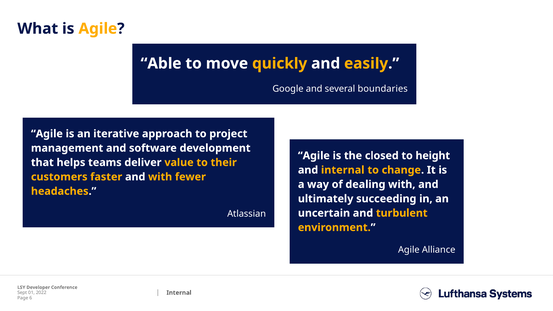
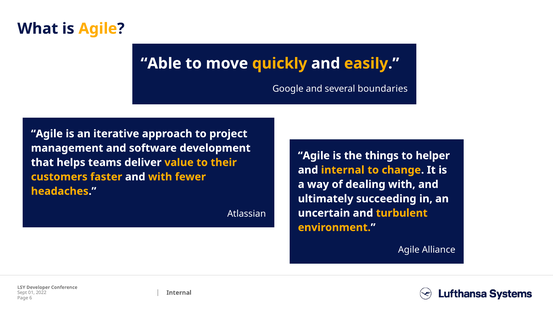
closed: closed -> things
height: height -> helper
